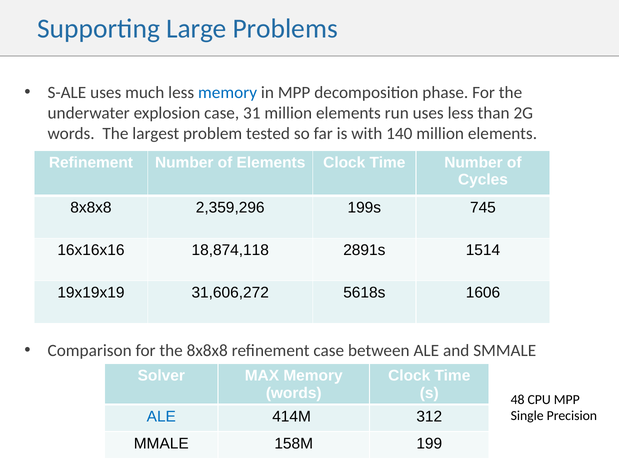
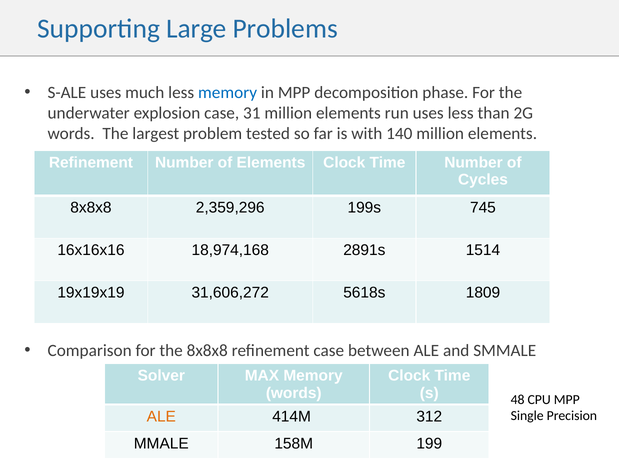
18,874,118: 18,874,118 -> 18,974,168
1606: 1606 -> 1809
ALE at (161, 417) colour: blue -> orange
